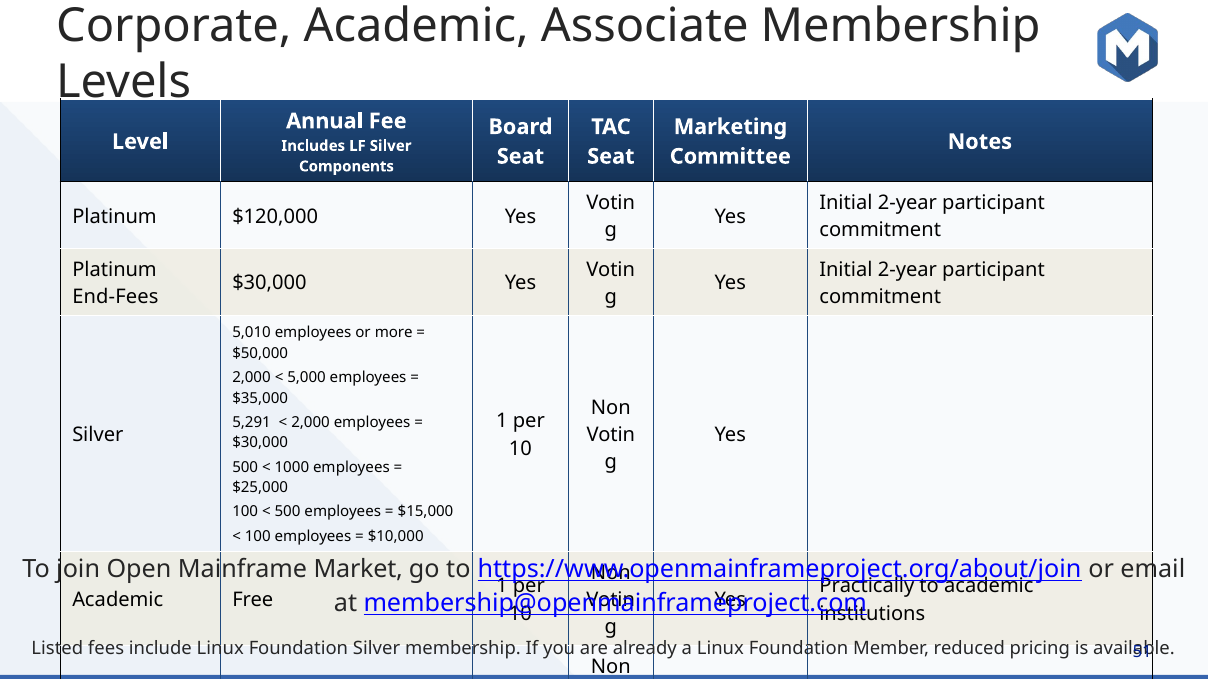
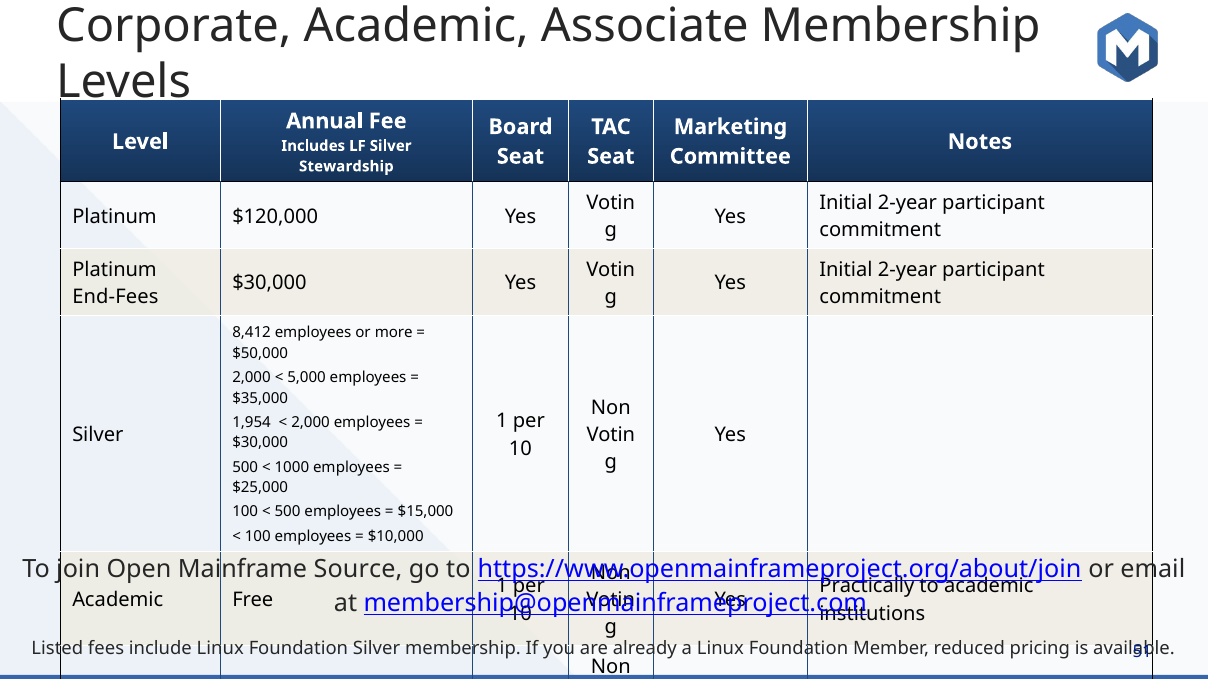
Components: Components -> Stewardship
5,010: 5,010 -> 8,412
5,291: 5,291 -> 1,954
Mainframe Market: Market -> Source
